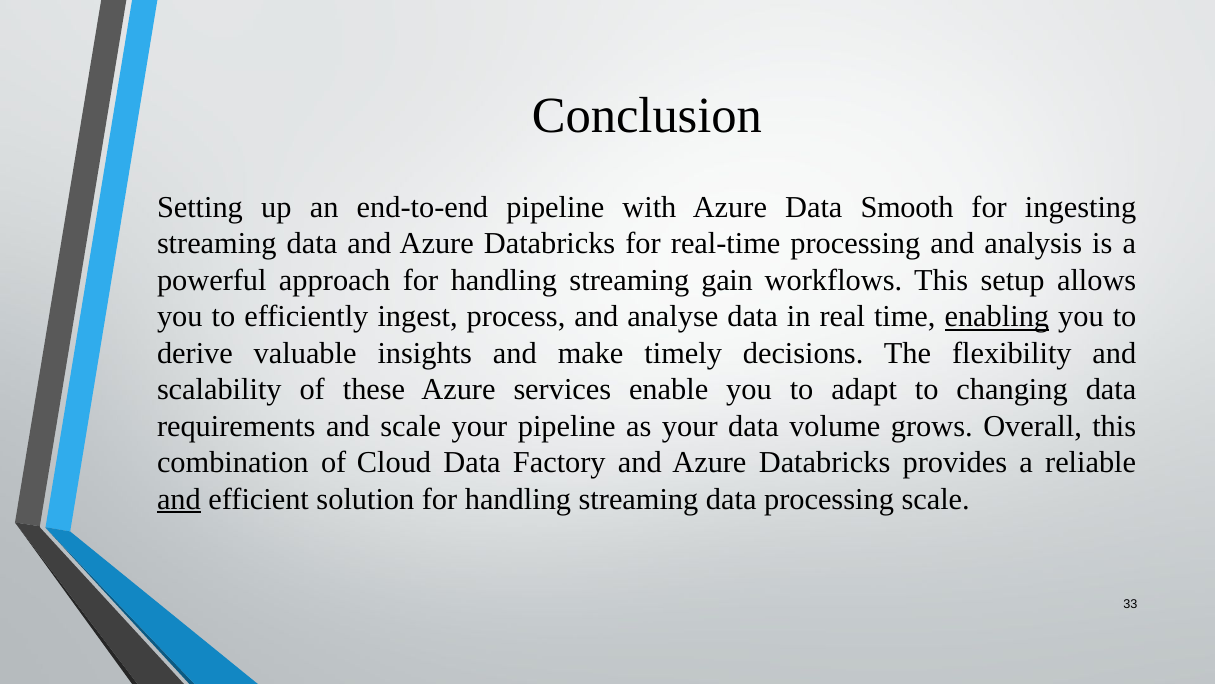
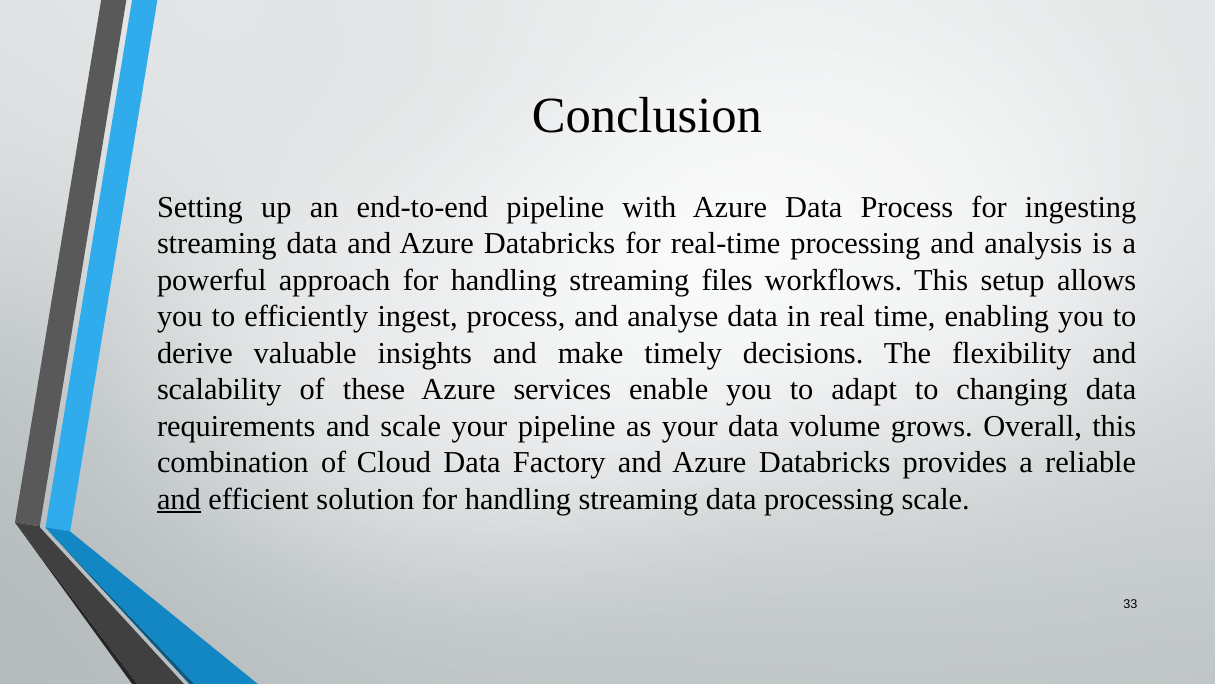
Data Smooth: Smooth -> Process
gain: gain -> files
enabling underline: present -> none
